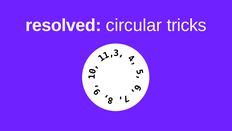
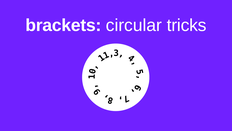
resolved: resolved -> brackets
